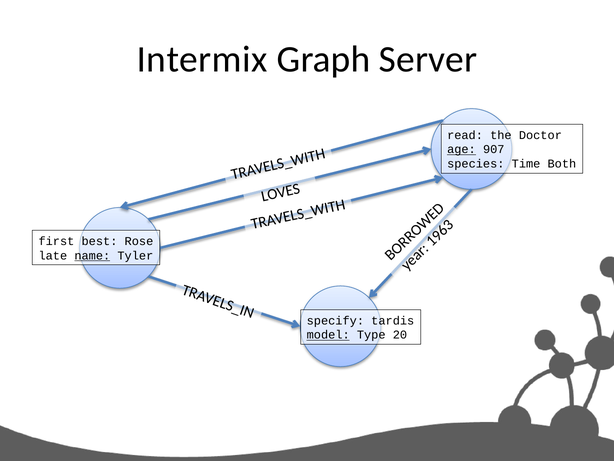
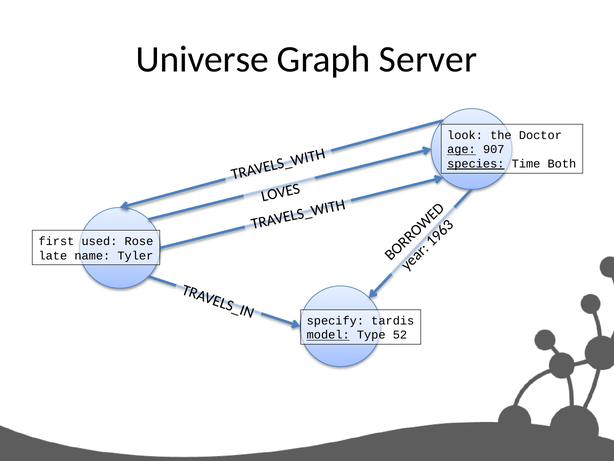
Intermix: Intermix -> Universe
read: read -> look
species underline: none -> present
best: best -> used
name underline: present -> none
20: 20 -> 52
